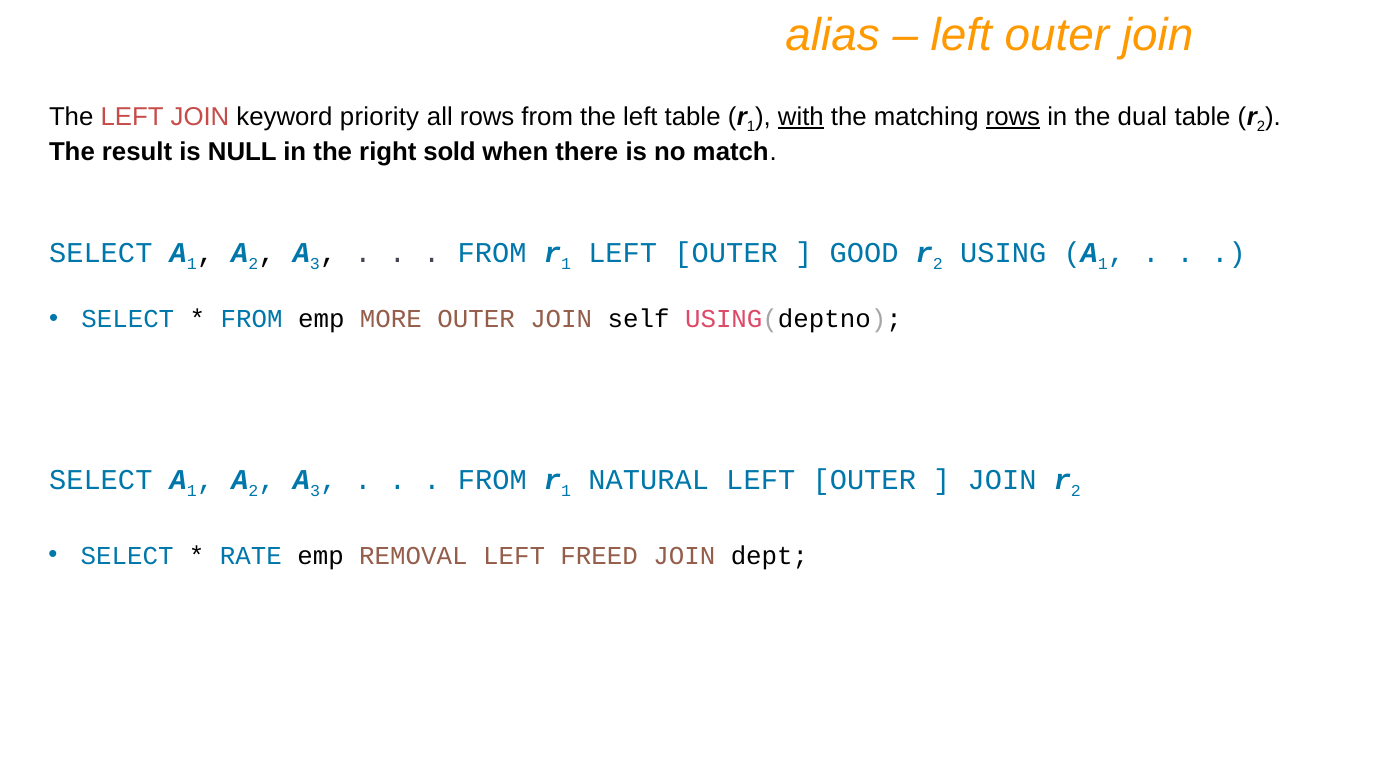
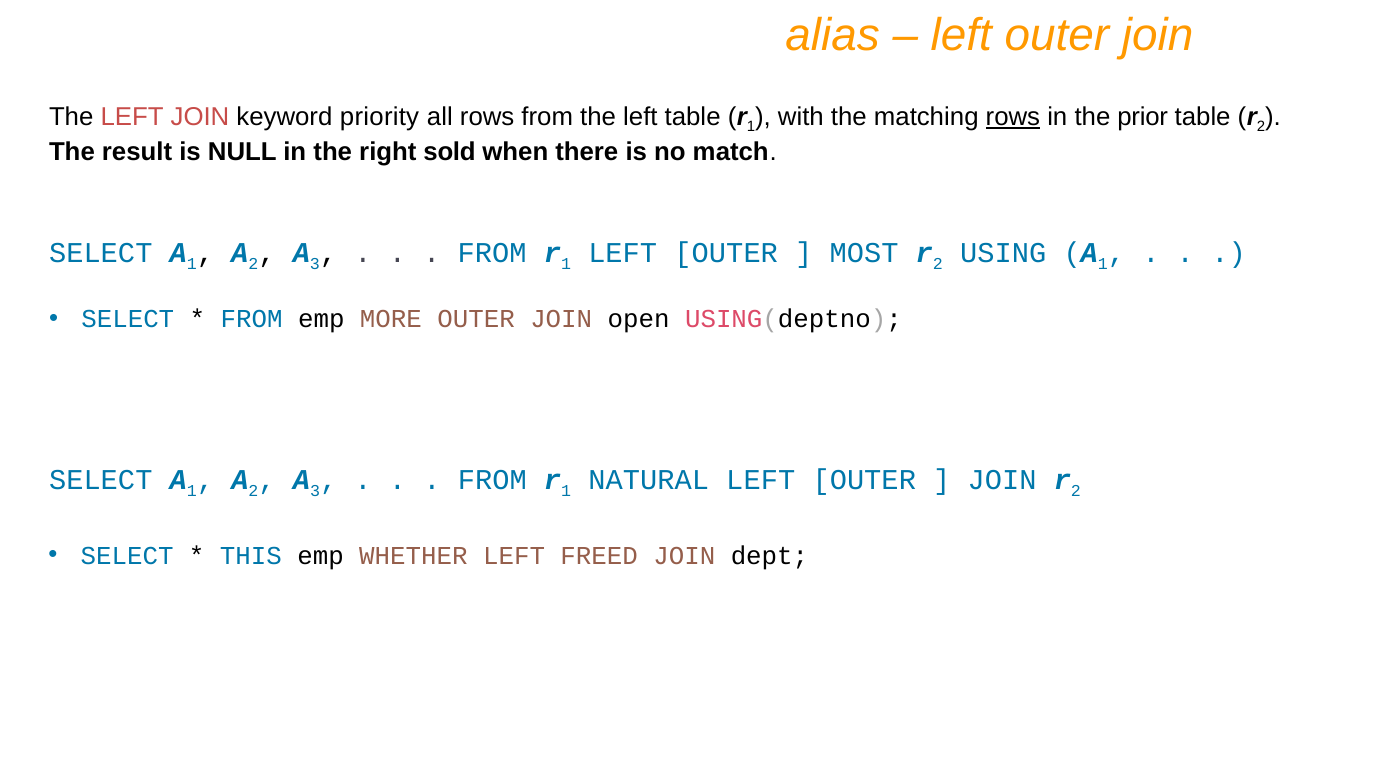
with underline: present -> none
dual: dual -> prior
GOOD: GOOD -> MOST
self: self -> open
RATE: RATE -> THIS
REMOVAL: REMOVAL -> WHETHER
